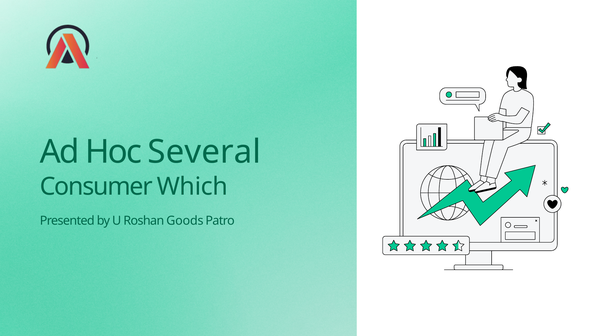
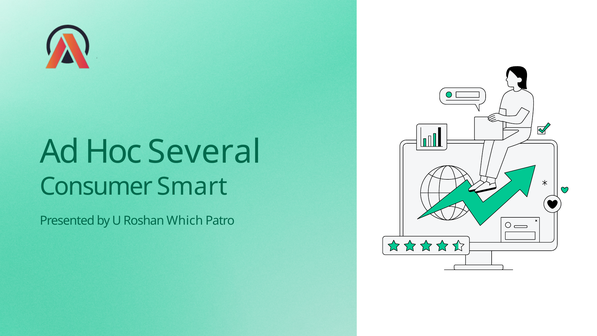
Which: Which -> Smart
Goods: Goods -> Which
